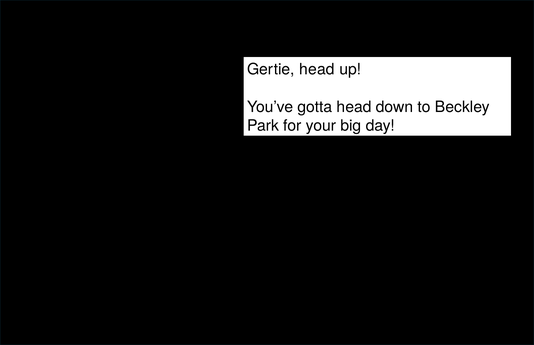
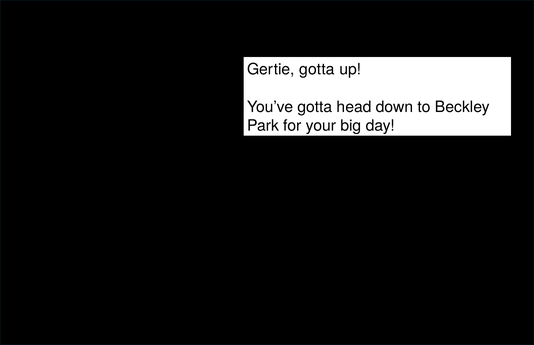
Gertie head: head -> gotta
